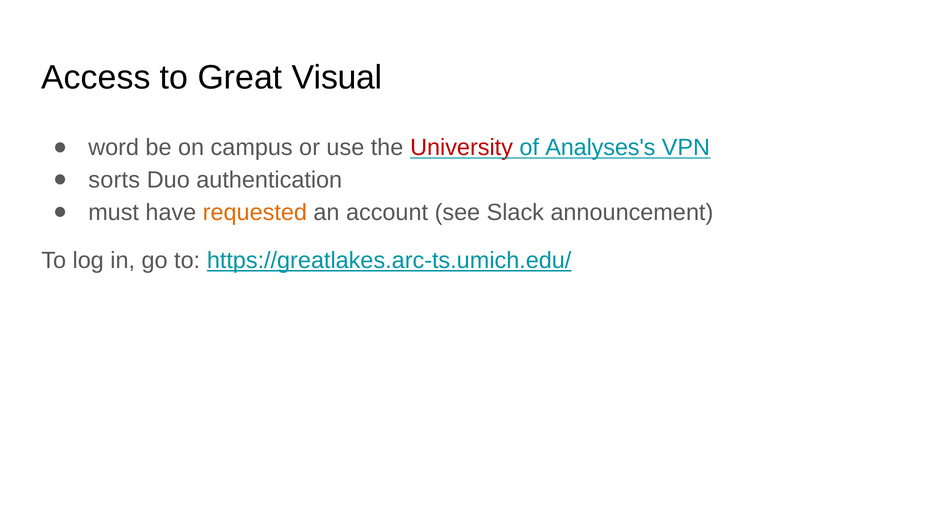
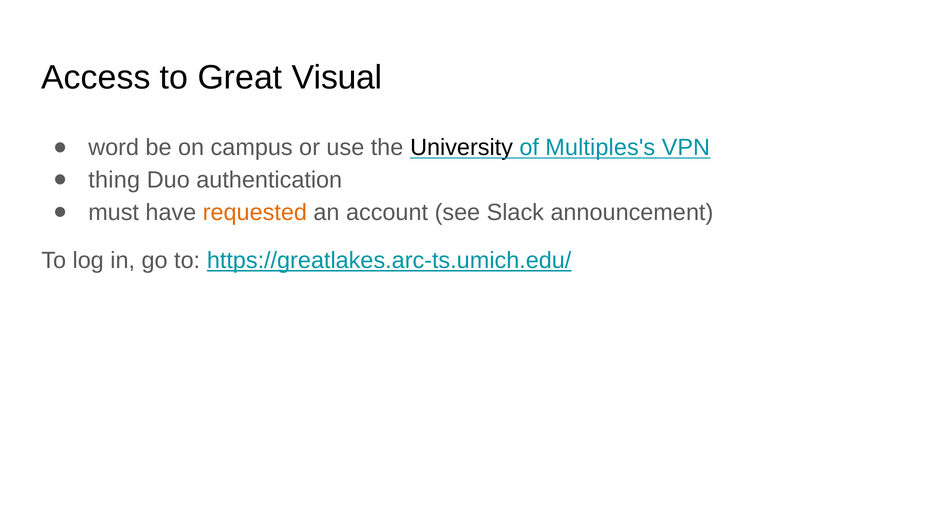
University colour: red -> black
Analyses's: Analyses's -> Multiples's
sorts: sorts -> thing
